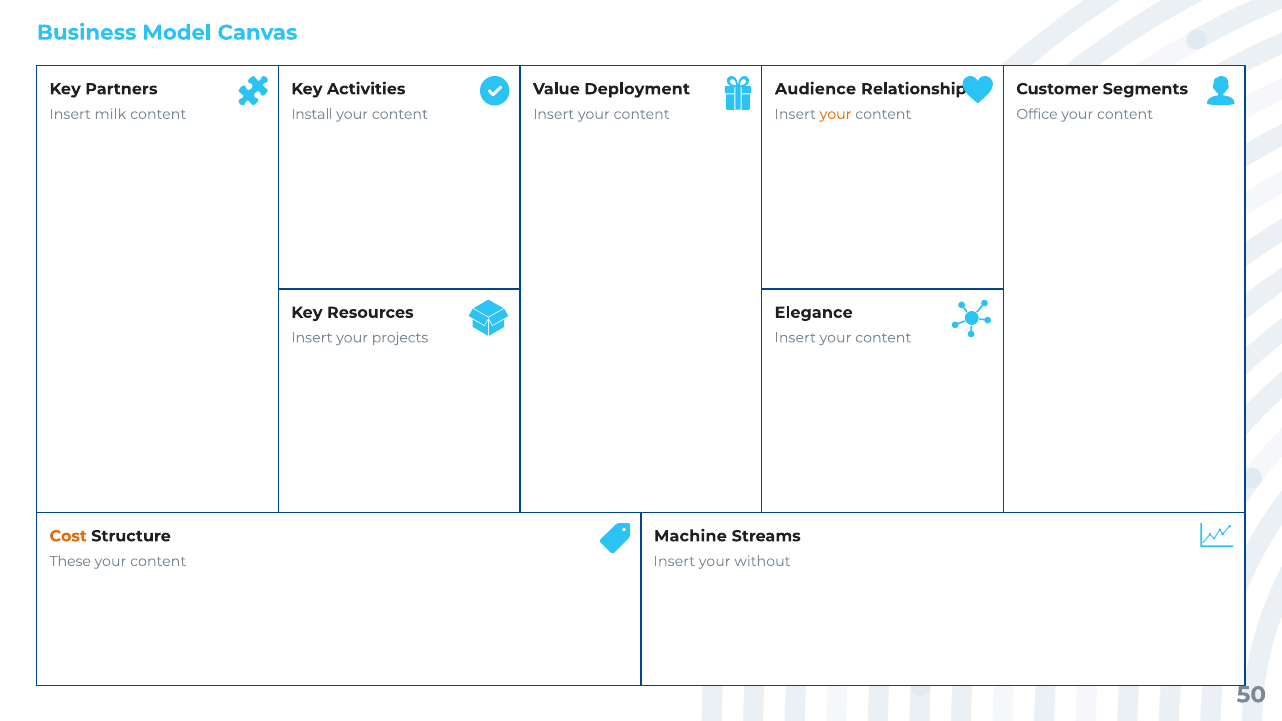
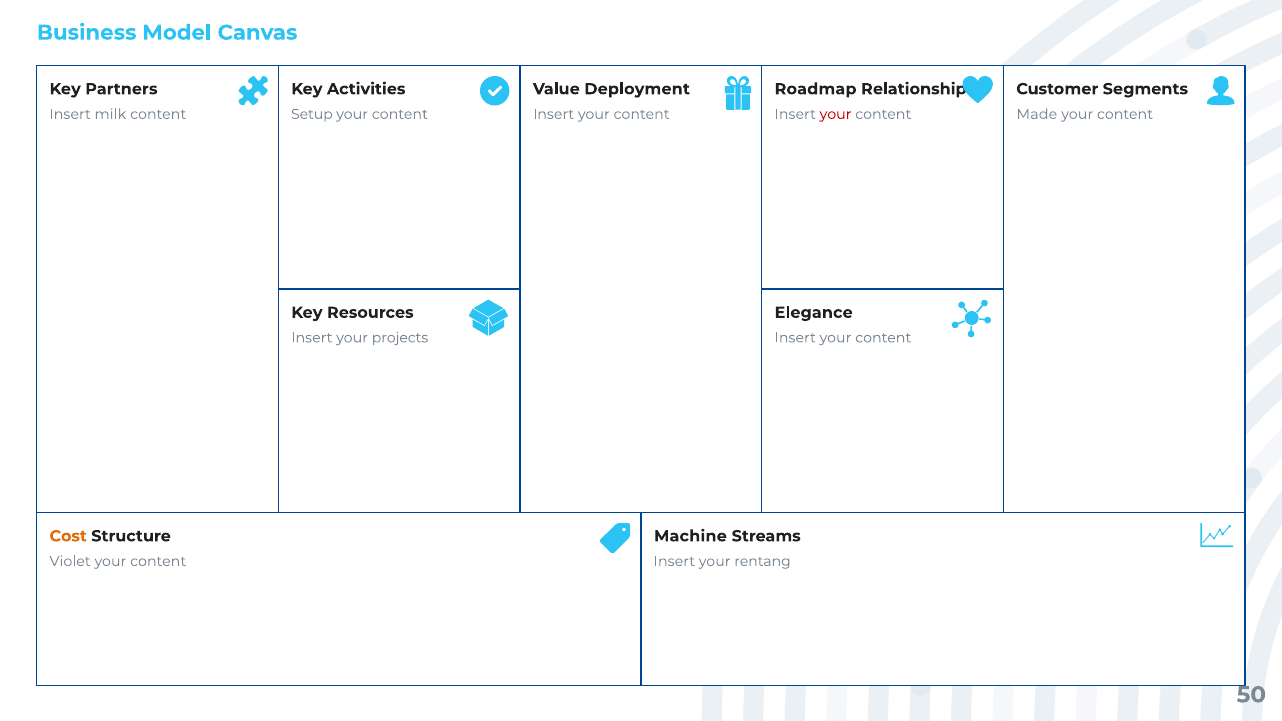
Audience: Audience -> Roadmap
Install: Install -> Setup
your at (835, 114) colour: orange -> red
Office: Office -> Made
These: These -> Violet
without: without -> rentang
